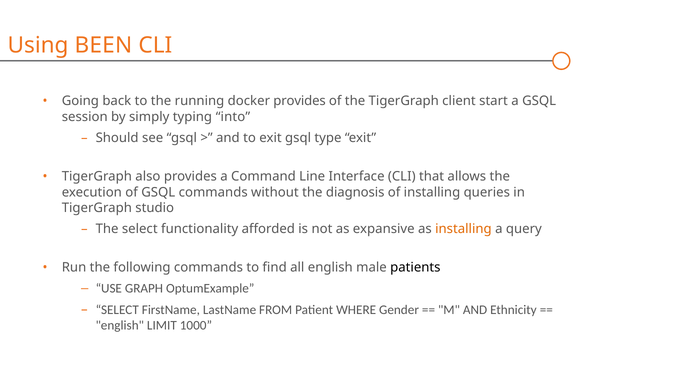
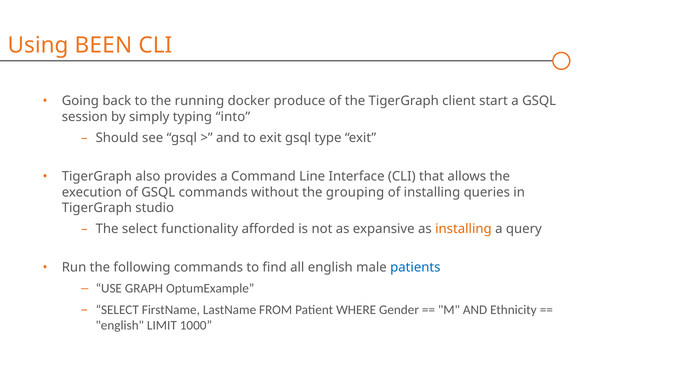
docker provides: provides -> produce
diagnosis: diagnosis -> grouping
patients colour: black -> blue
